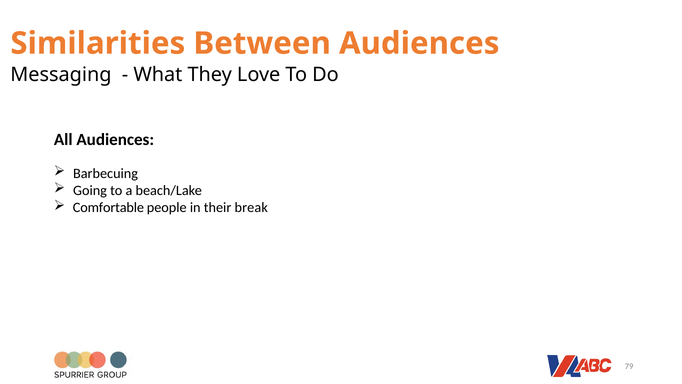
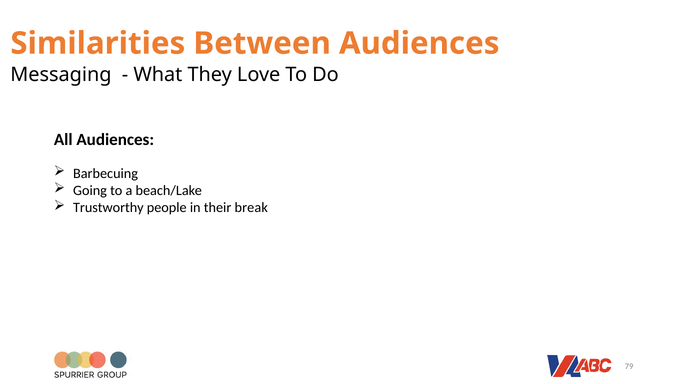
Comfortable: Comfortable -> Trustworthy
